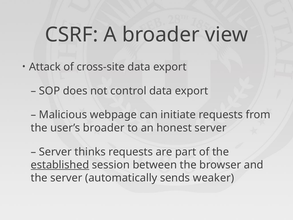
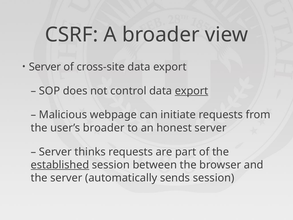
Attack at (45, 67): Attack -> Server
export at (192, 91) underline: none -> present
sends weaker: weaker -> session
